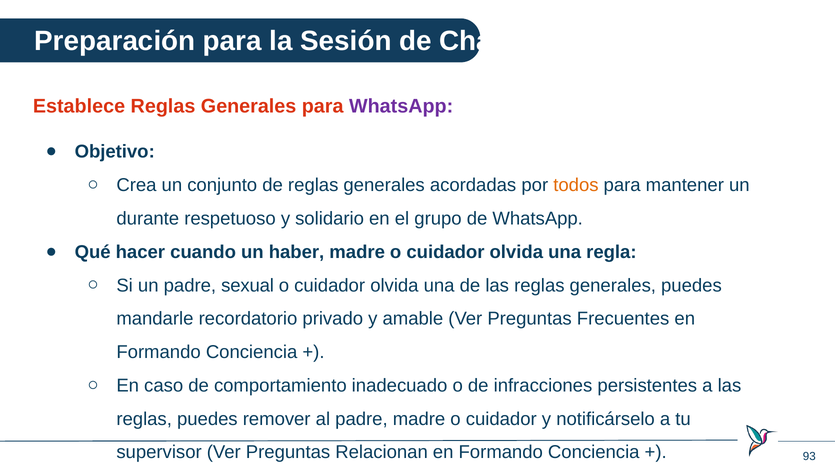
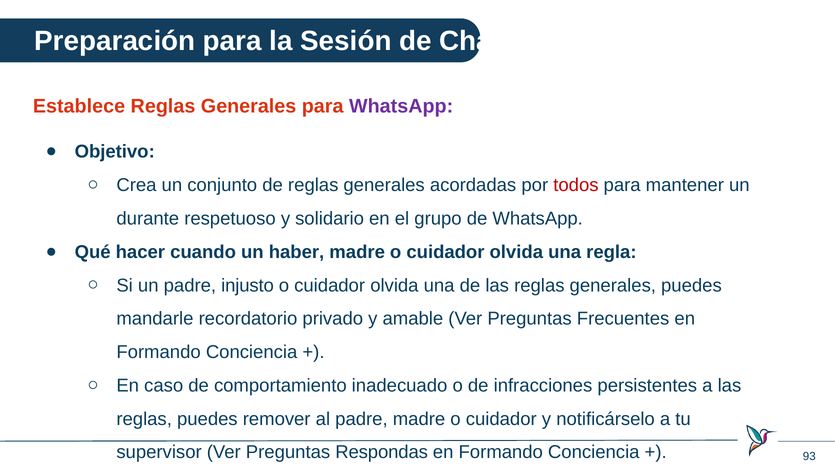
todos colour: orange -> red
sexual: sexual -> injusto
Relacionan: Relacionan -> Respondas
